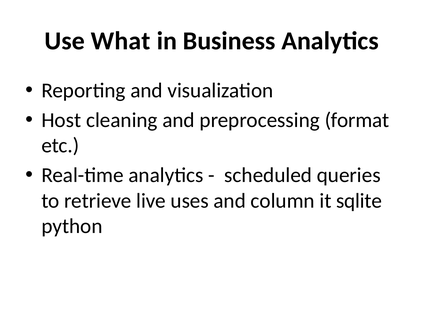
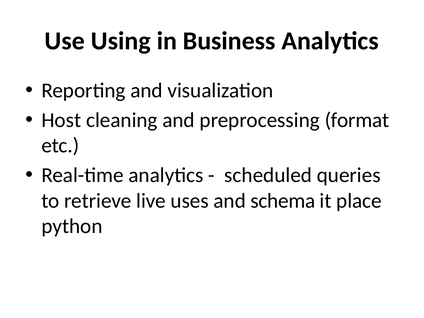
What: What -> Using
column: column -> schema
sqlite: sqlite -> place
